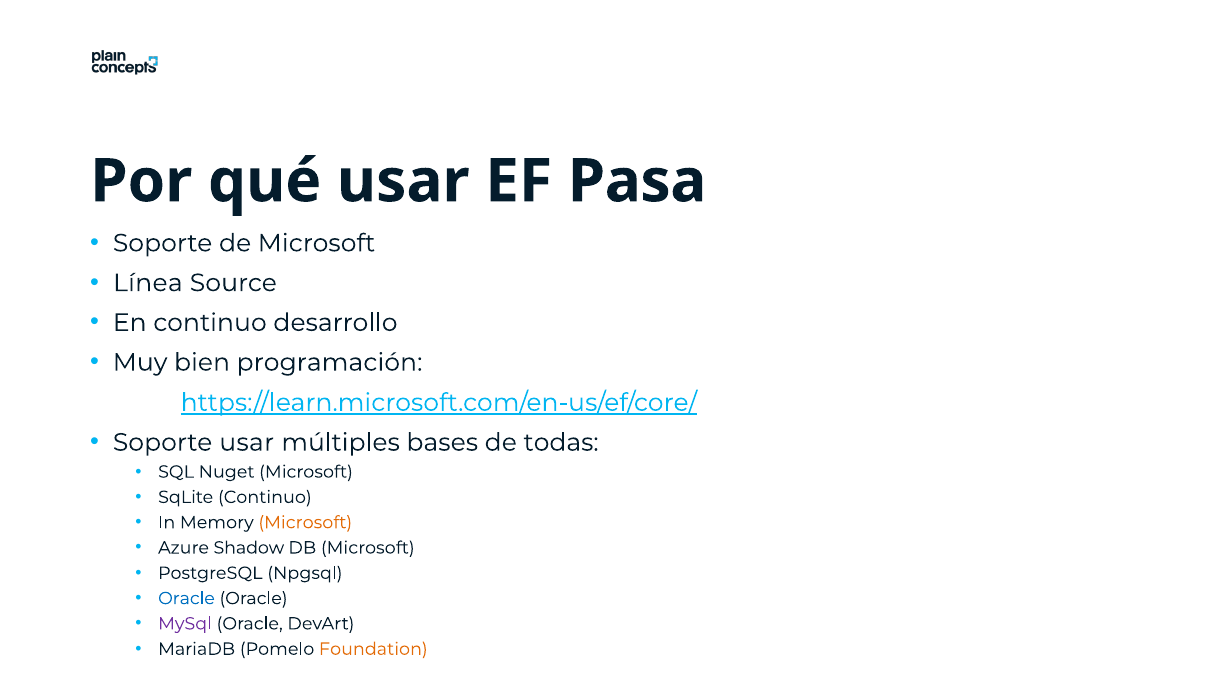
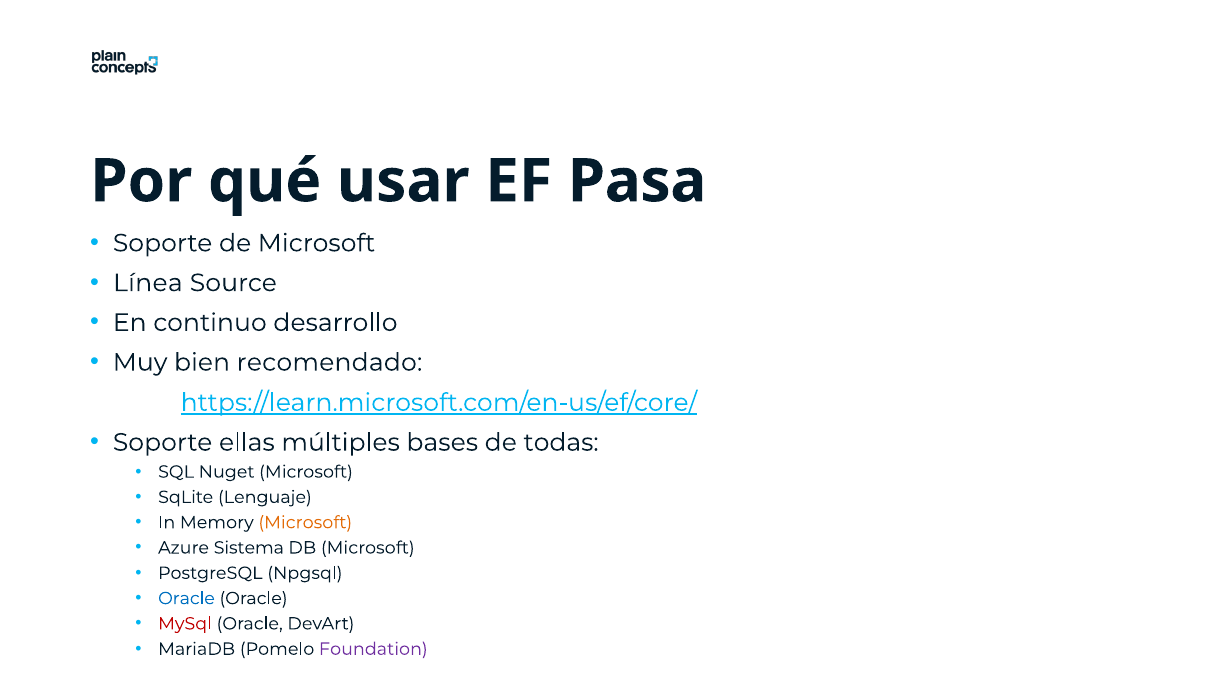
programación: programación -> recomendado
Soporte usar: usar -> ellas
SqLite Continuo: Continuo -> Lenguaje
Shadow: Shadow -> Sistema
MySql colour: purple -> red
Foundation colour: orange -> purple
